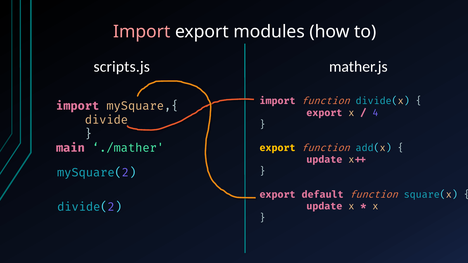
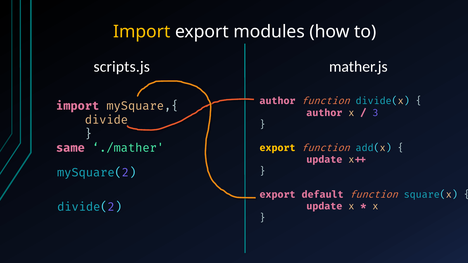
Import at (142, 32) colour: pink -> yellow
import at (278, 101): import -> author
export at (324, 113): export -> author
4: 4 -> 3
main: main -> same
